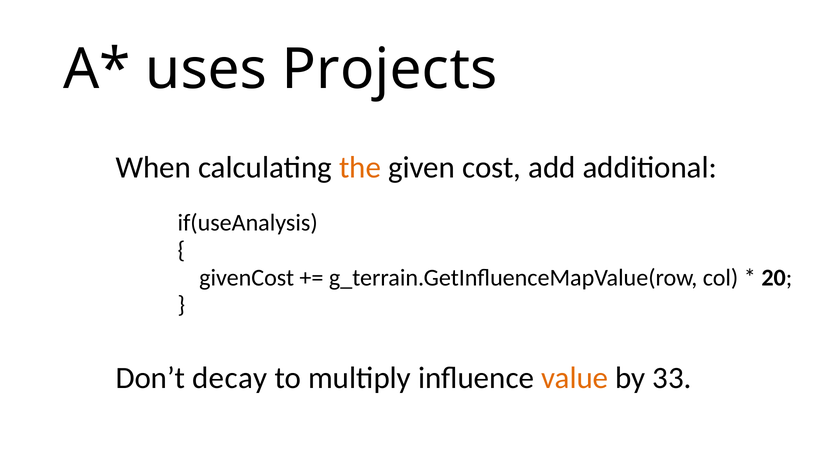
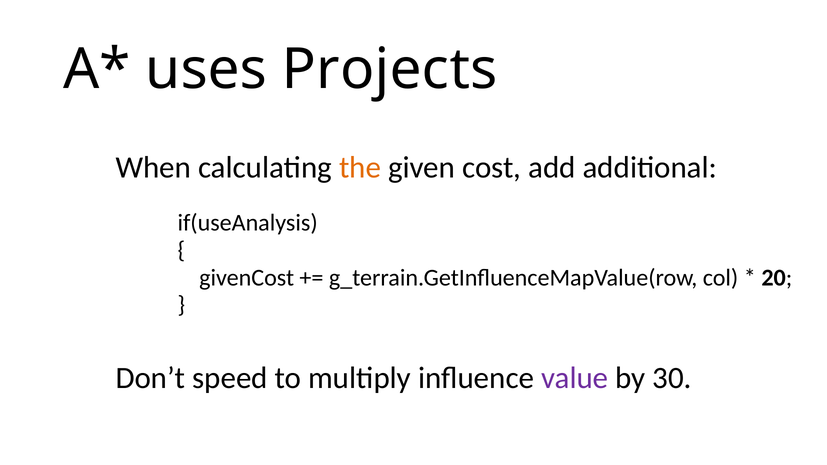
decay: decay -> speed
value colour: orange -> purple
33: 33 -> 30
